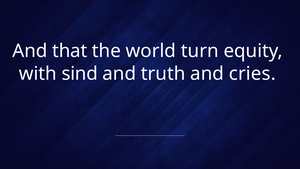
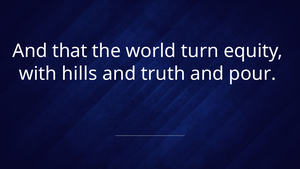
sind: sind -> hills
cries: cries -> pour
